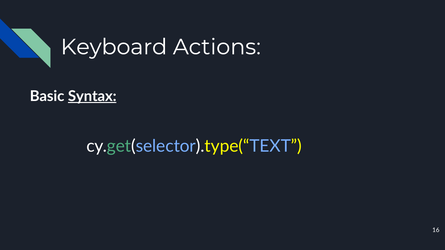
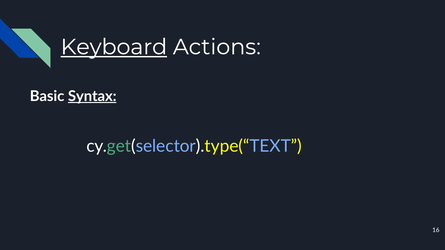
Keyboard underline: none -> present
